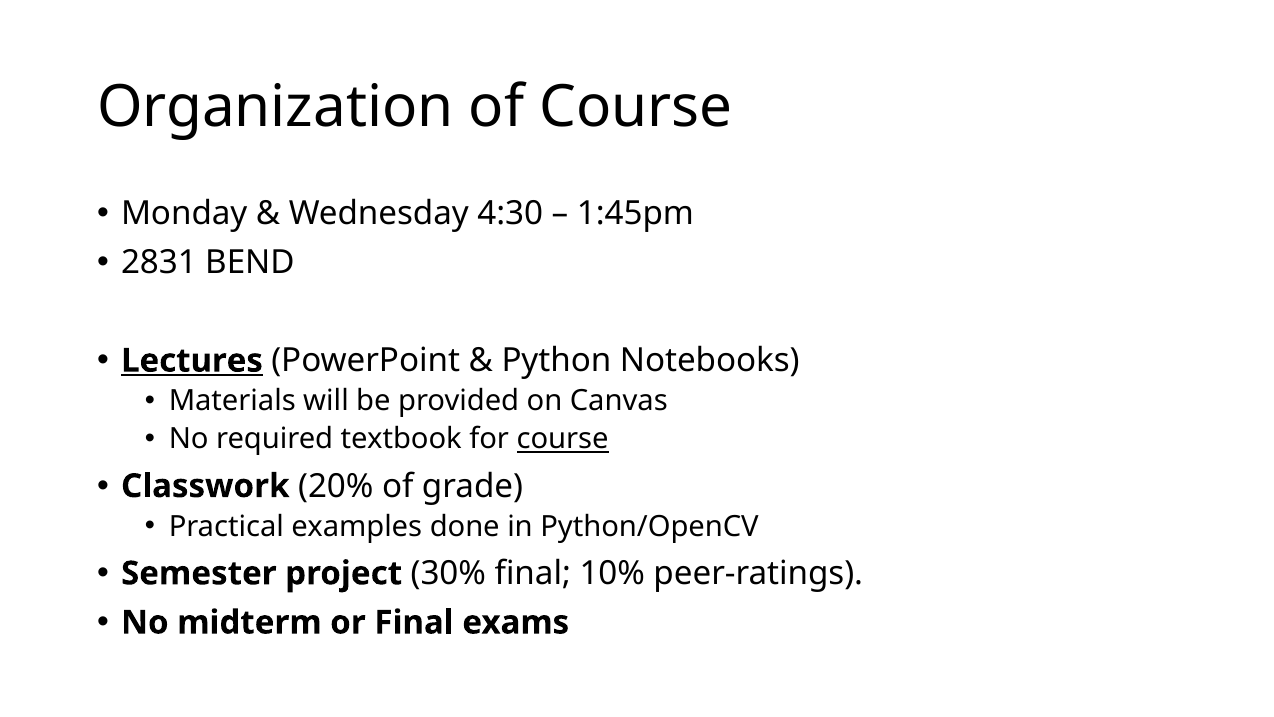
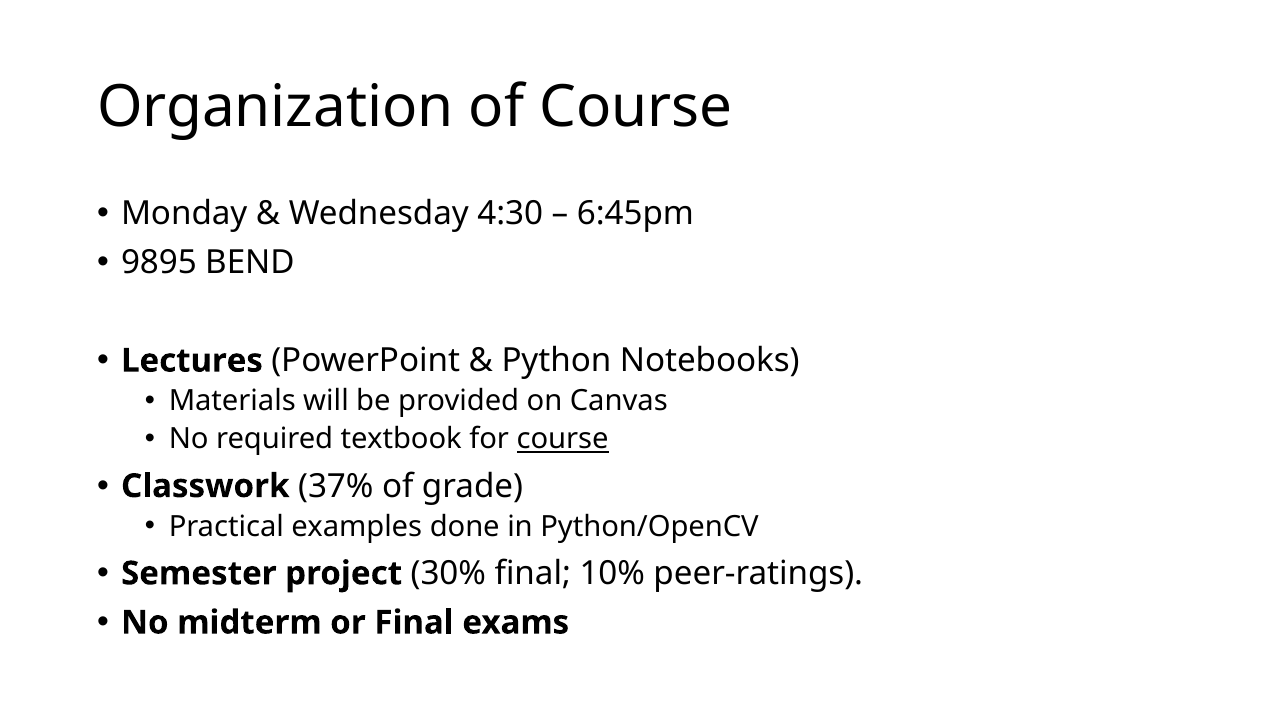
1:45pm: 1:45pm -> 6:45pm
2831: 2831 -> 9895
Lectures underline: present -> none
20%: 20% -> 37%
